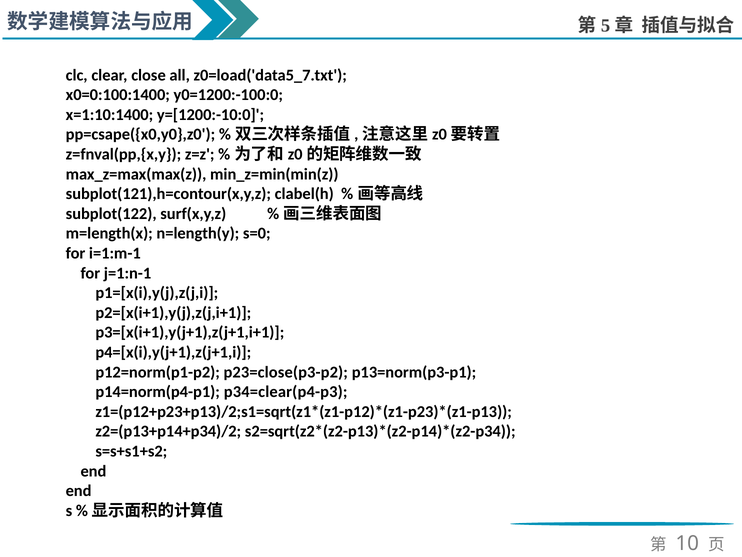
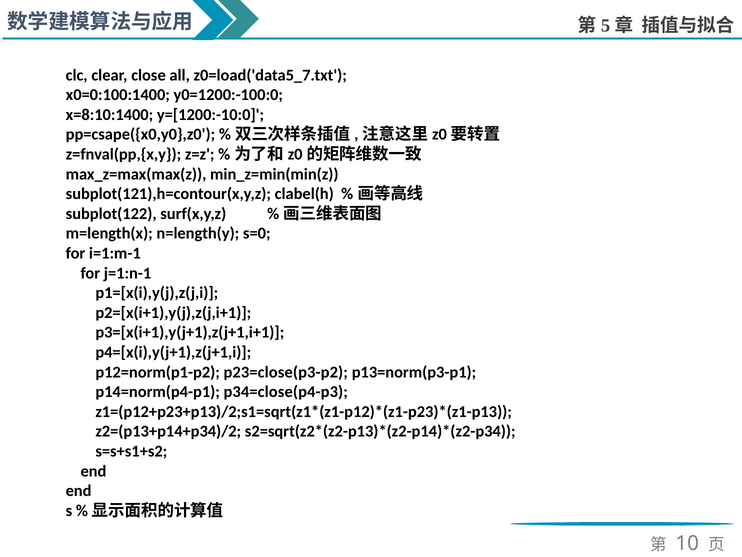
x=1:10:1400: x=1:10:1400 -> x=8:10:1400
p34=clear(p4-p3: p34=clear(p4-p3 -> p34=close(p4-p3
